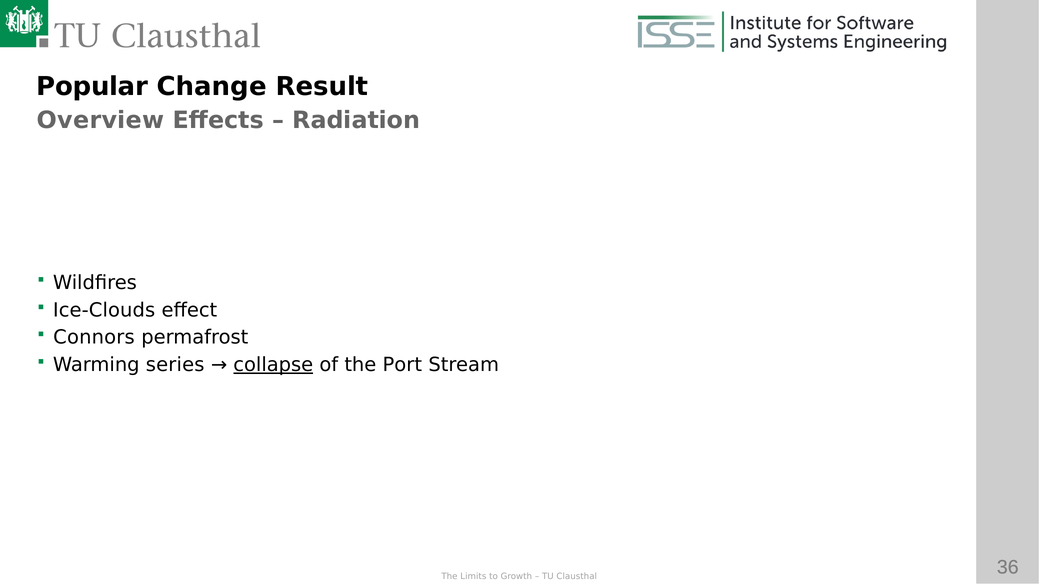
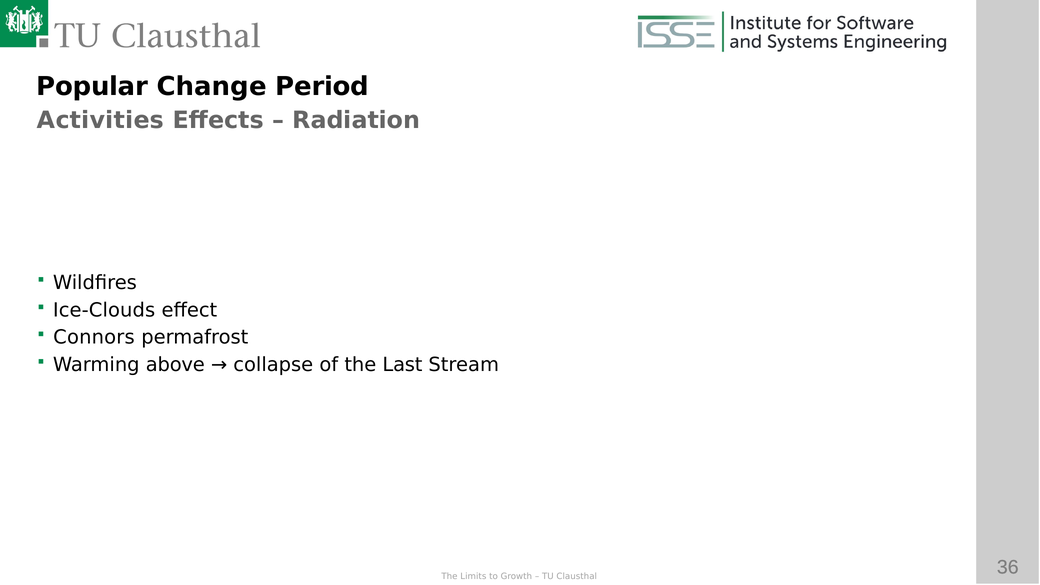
Result: Result -> Period
Overview: Overview -> Activities
series: series -> above
collapse underline: present -> none
Port: Port -> Last
